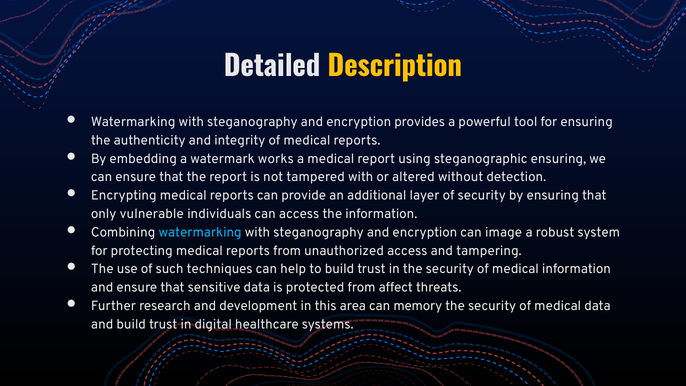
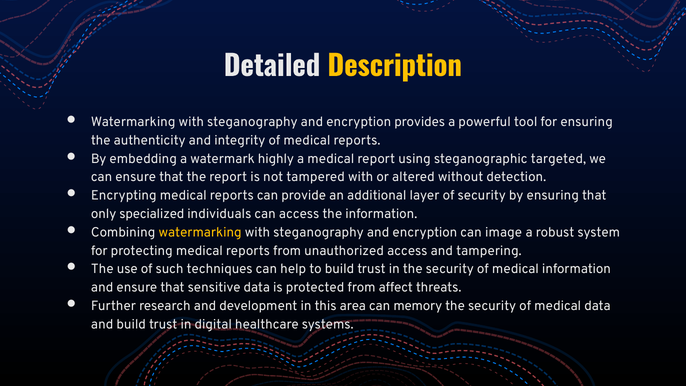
works: works -> highly
steganographic ensuring: ensuring -> targeted
vulnerable: vulnerable -> specialized
watermarking at (200, 232) colour: light blue -> yellow
